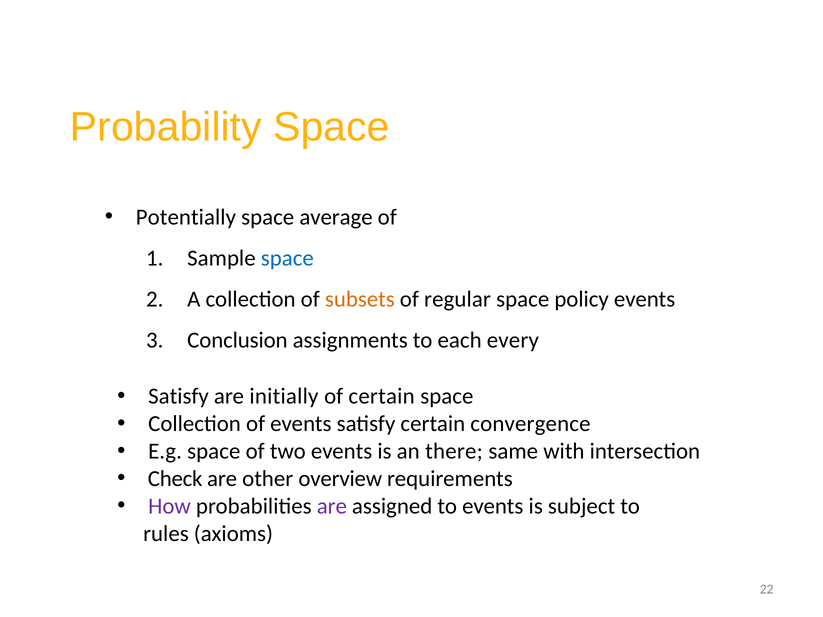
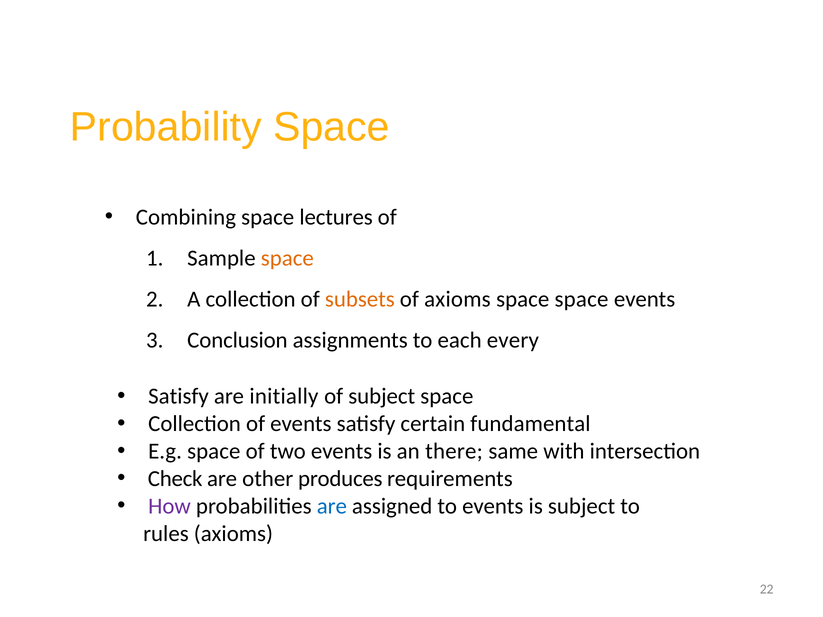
Potentially: Potentially -> Combining
average: average -> lectures
space at (287, 258) colour: blue -> orange
of regular: regular -> axioms
space policy: policy -> space
of certain: certain -> subject
convergence: convergence -> fundamental
overview: overview -> produces
are at (332, 506) colour: purple -> blue
